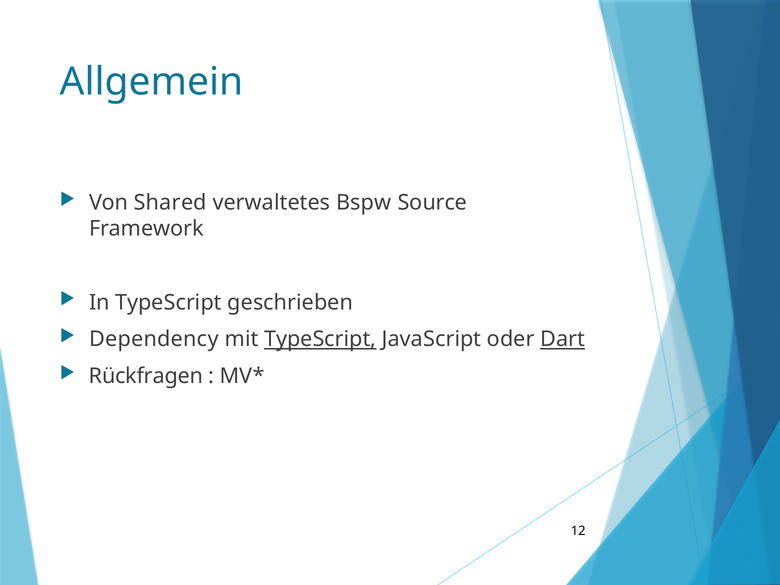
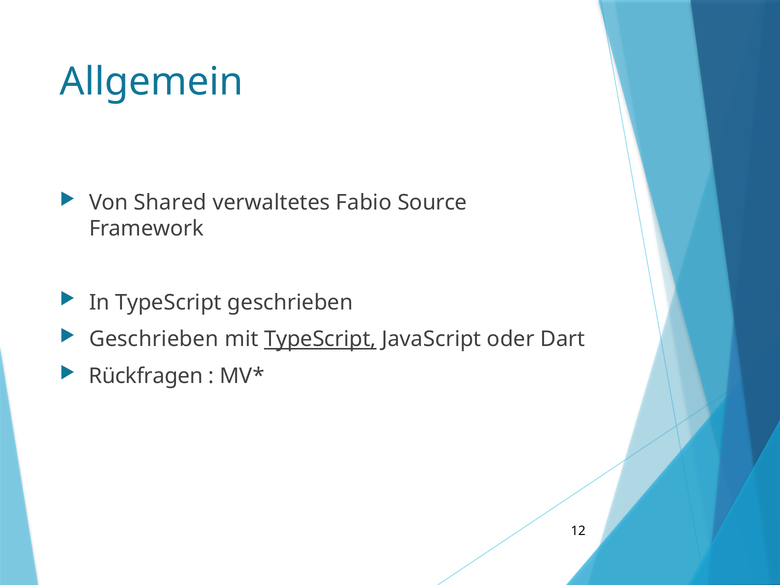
Bspw: Bspw -> Fabio
Dependency at (154, 339): Dependency -> Geschrieben
Dart underline: present -> none
